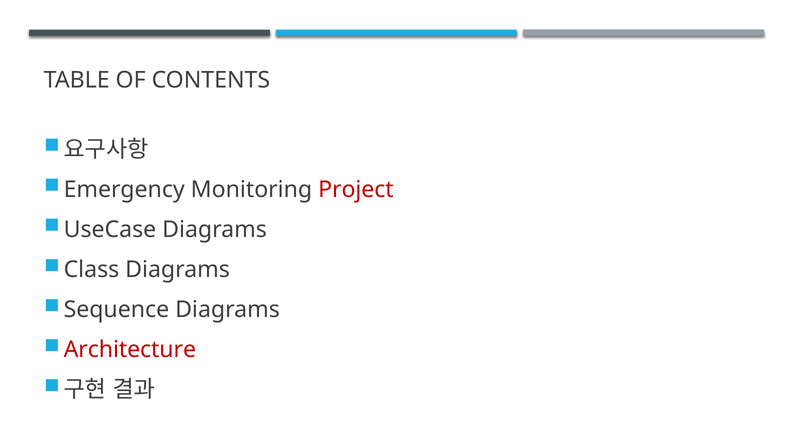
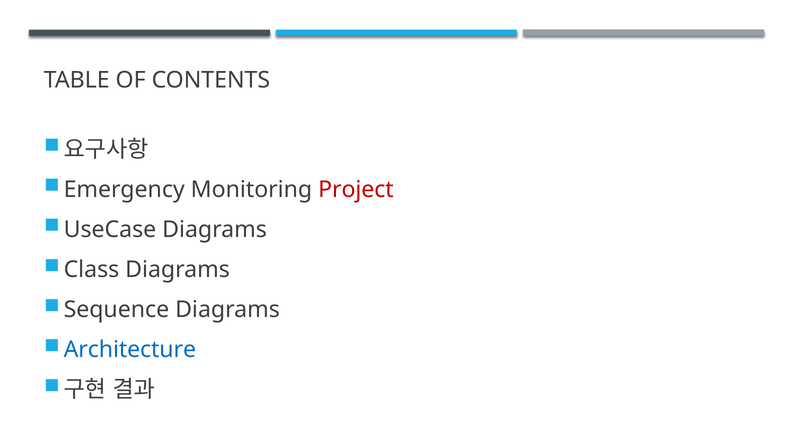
Architecture colour: red -> blue
